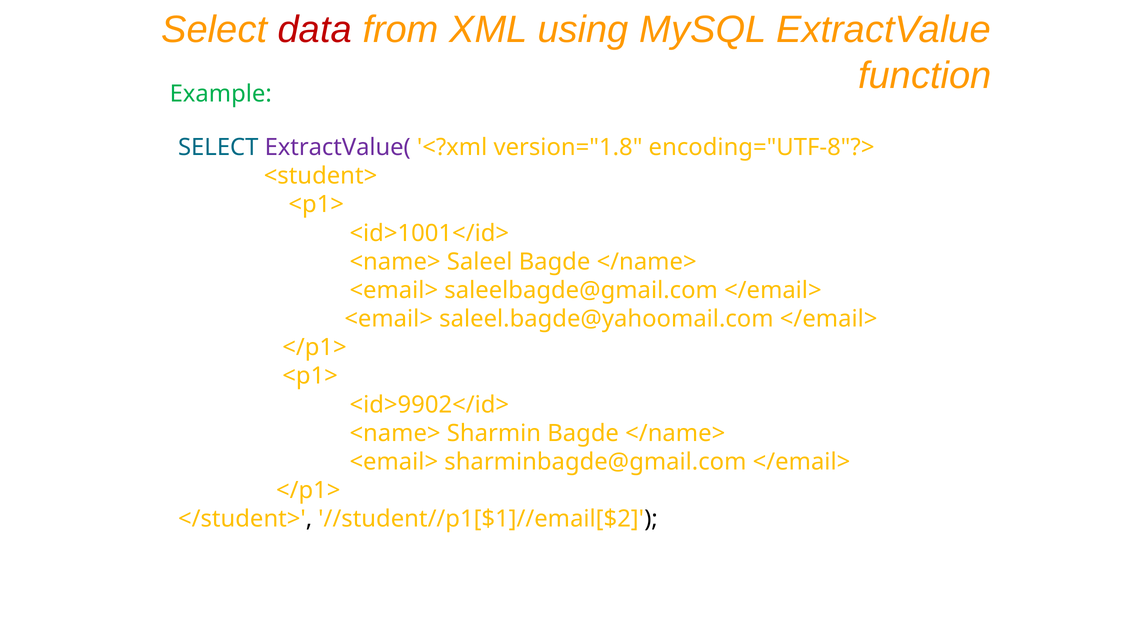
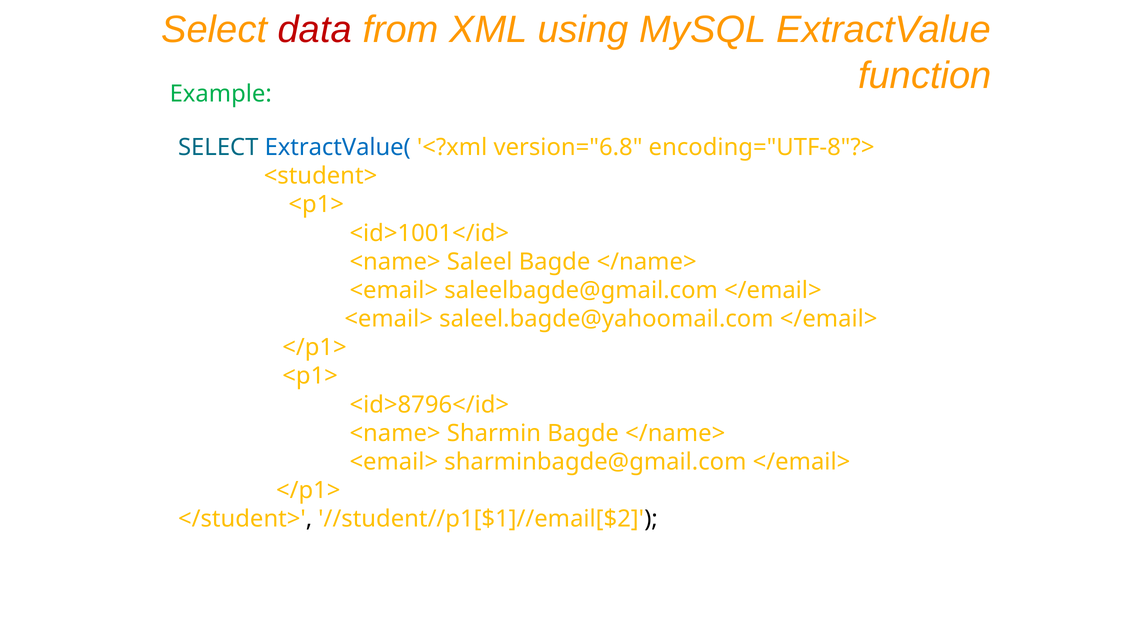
ExtractValue( colour: purple -> blue
version="1.8: version="1.8 -> version="6.8
<id>9902</id>: <id>9902</id> -> <id>8796</id>
